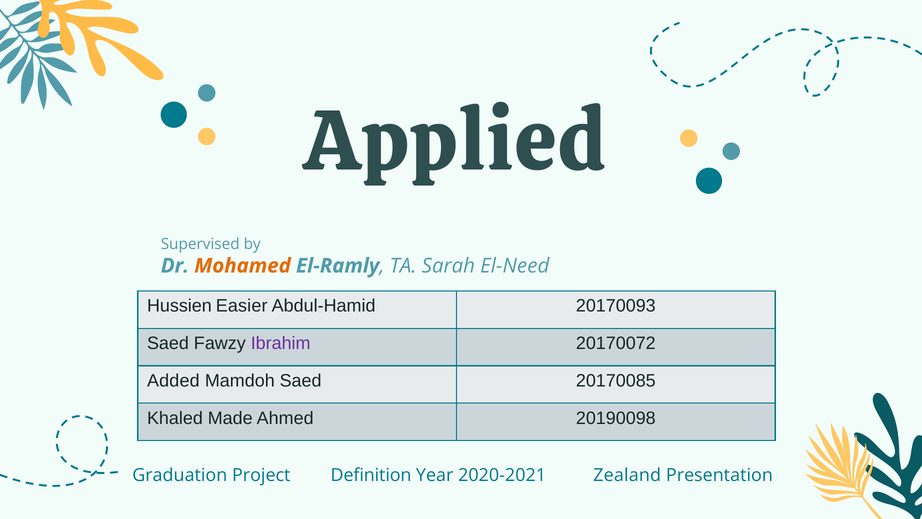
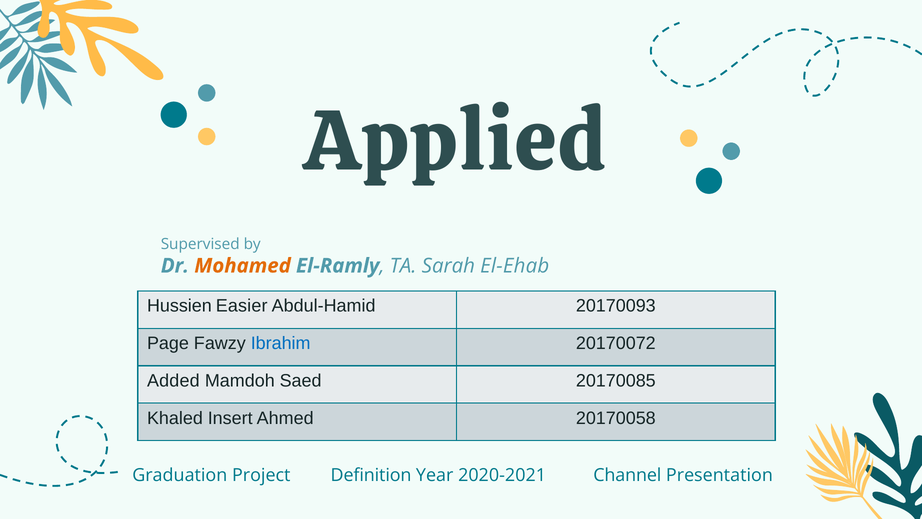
El-Need: El-Need -> El-Ehab
Saed at (168, 343): Saed -> Page
Ibrahim colour: purple -> blue
Made: Made -> Insert
20190098: 20190098 -> 20170058
Zealand: Zealand -> Channel
